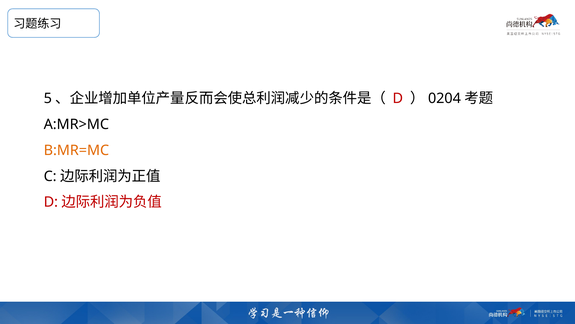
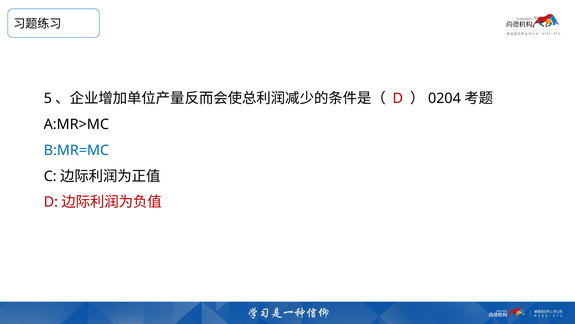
B:MR=MC colour: orange -> blue
